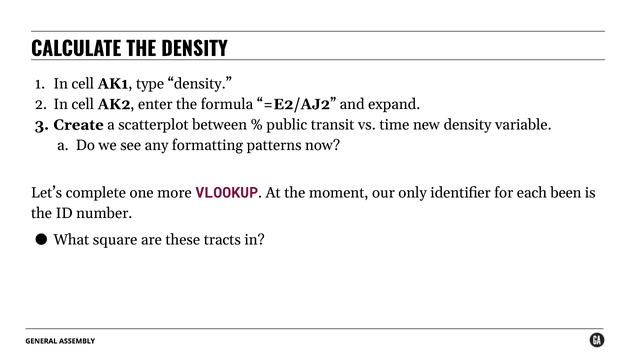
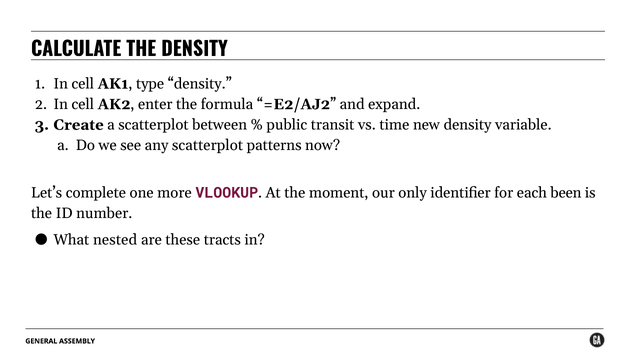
any formatting: formatting -> scatterplot
square: square -> nested
